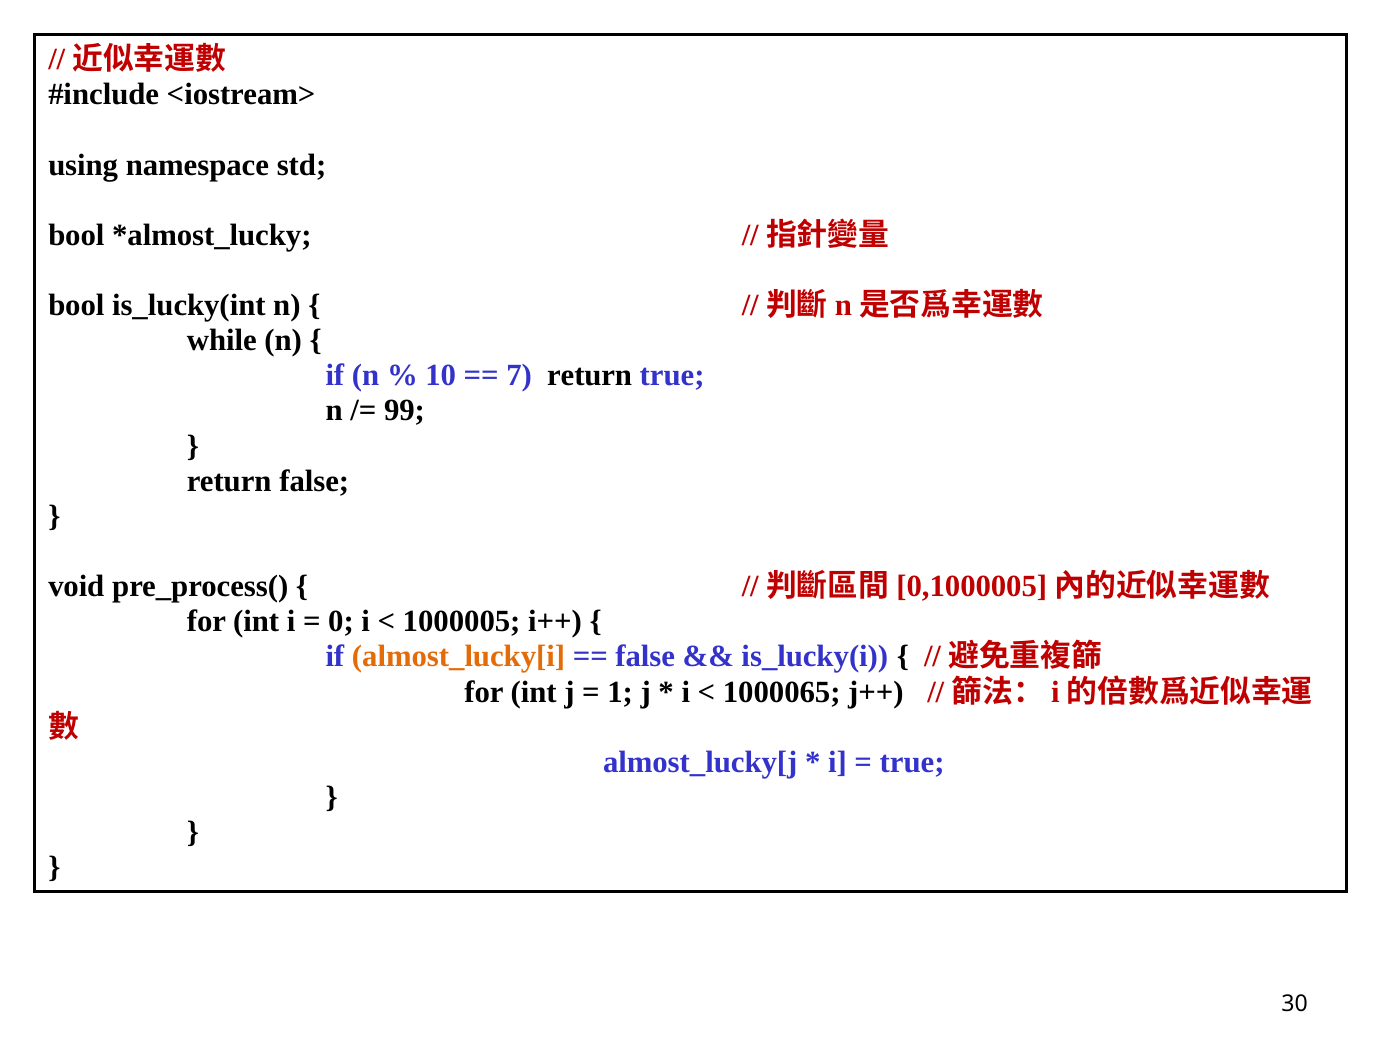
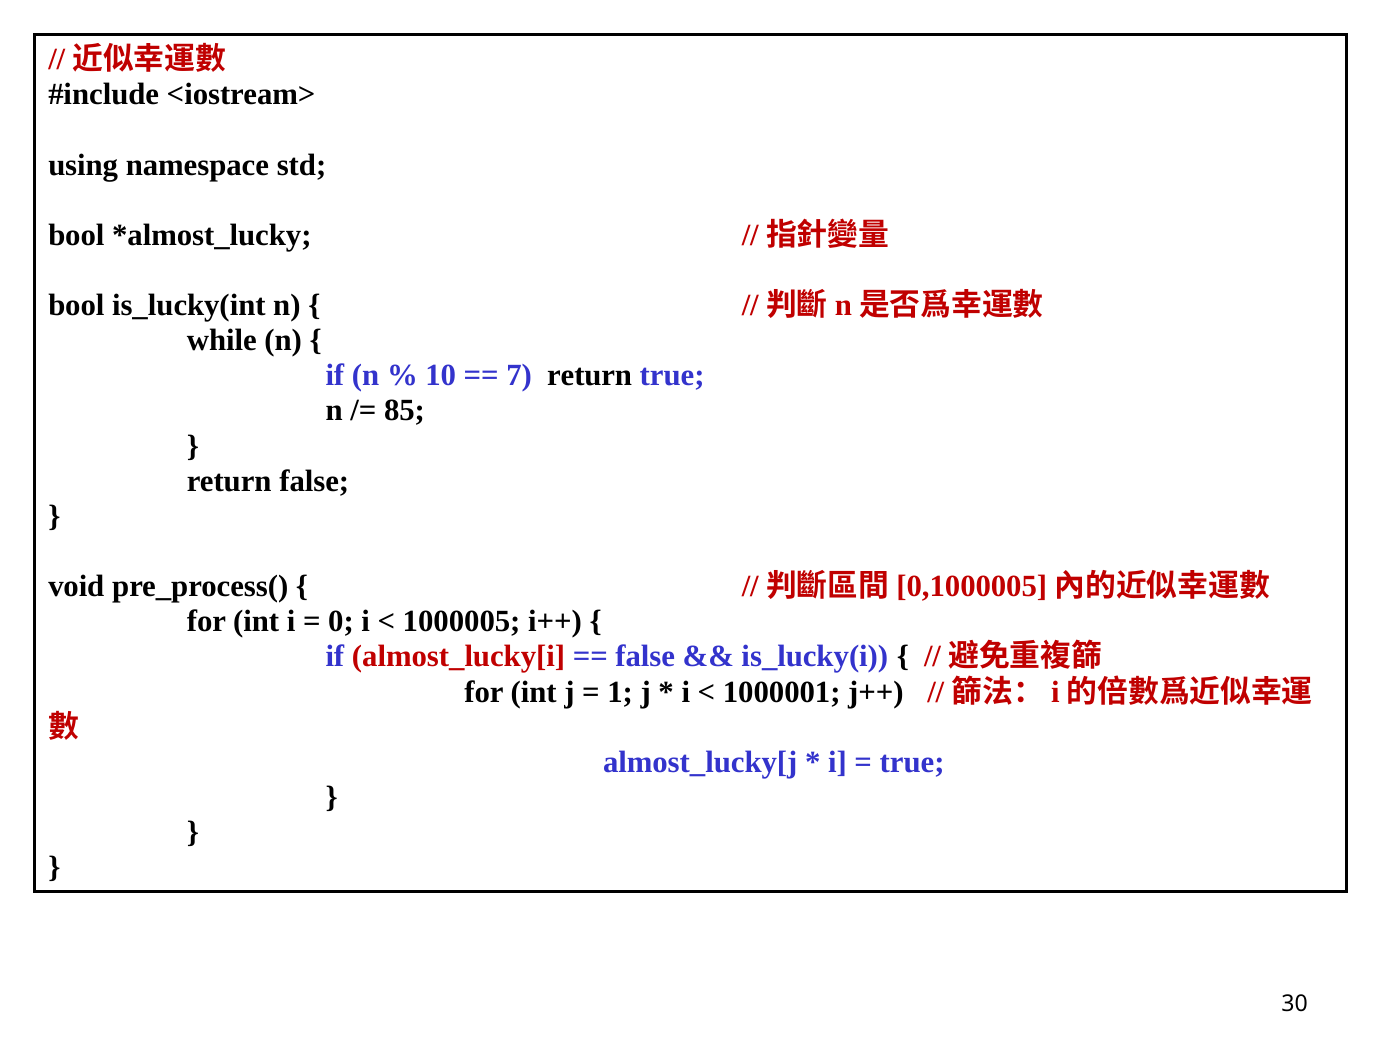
99: 99 -> 85
almost_lucky[i colour: orange -> red
1000065: 1000065 -> 1000001
